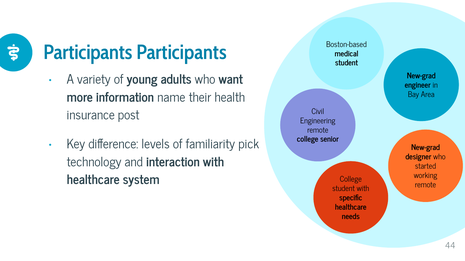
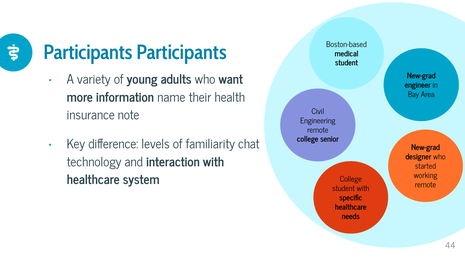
post: post -> note
pick: pick -> chat
